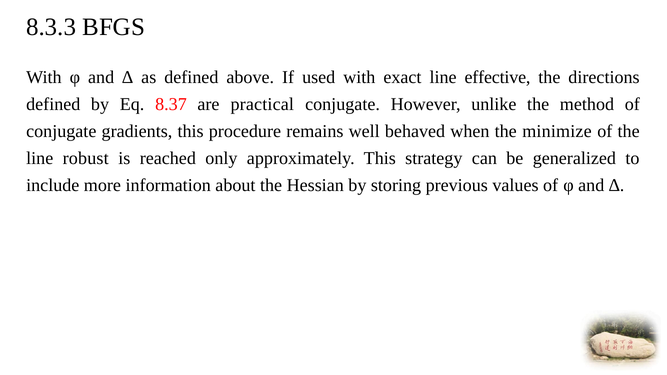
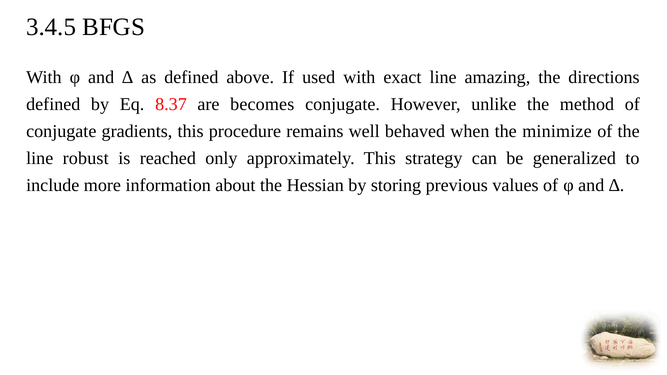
8.3.3: 8.3.3 -> 3.4.5
effective: effective -> amazing
practical: practical -> becomes
